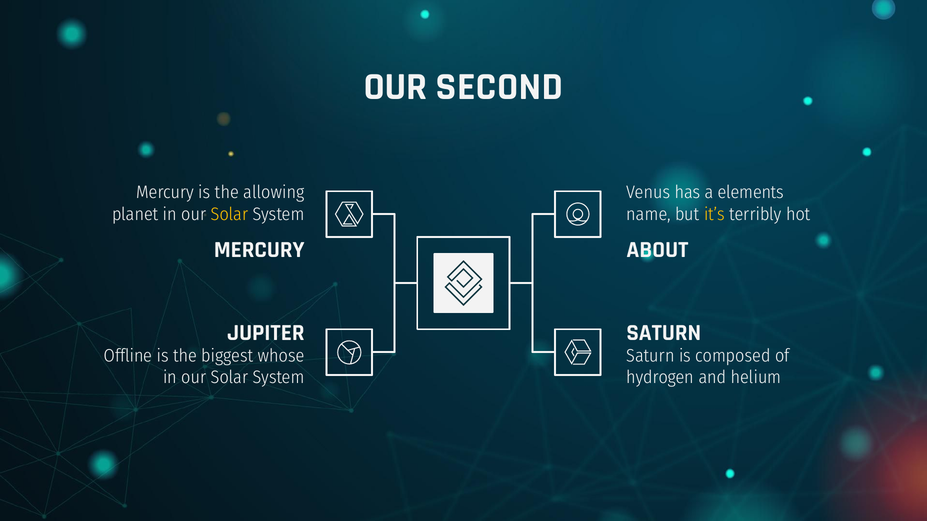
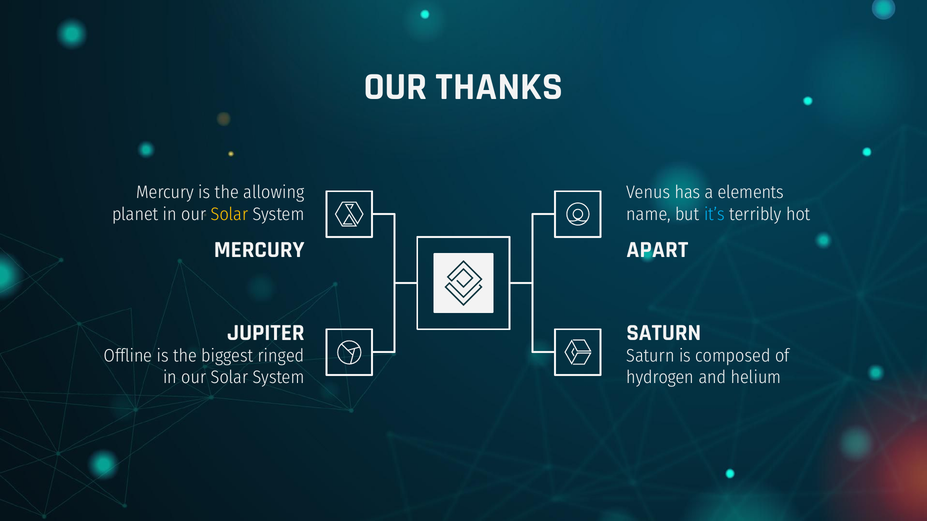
SECOND: SECOND -> THANKS
it’s colour: yellow -> light blue
ABOUT: ABOUT -> APART
whose: whose -> ringed
